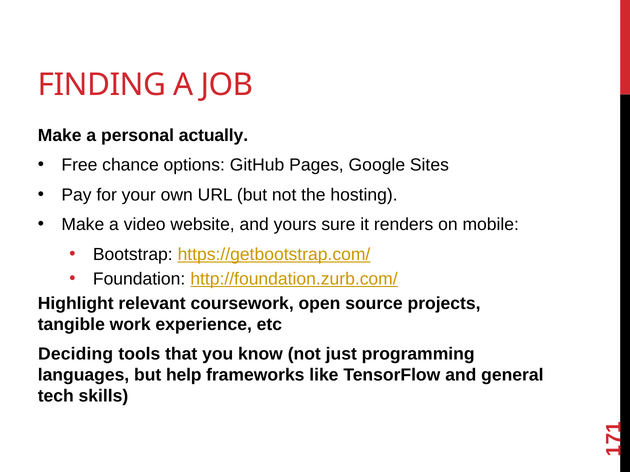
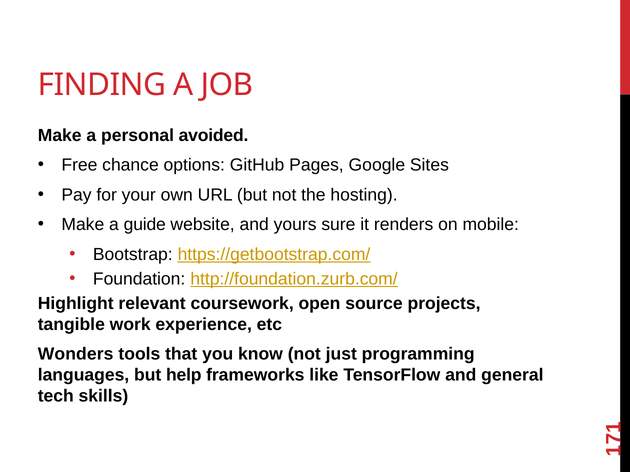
actually: actually -> avoided
video: video -> guide
Deciding: Deciding -> Wonders
